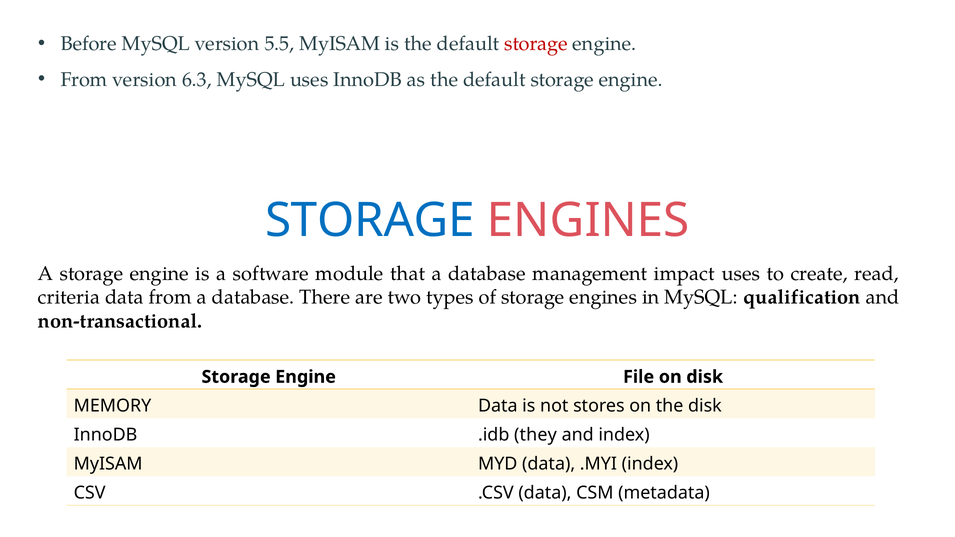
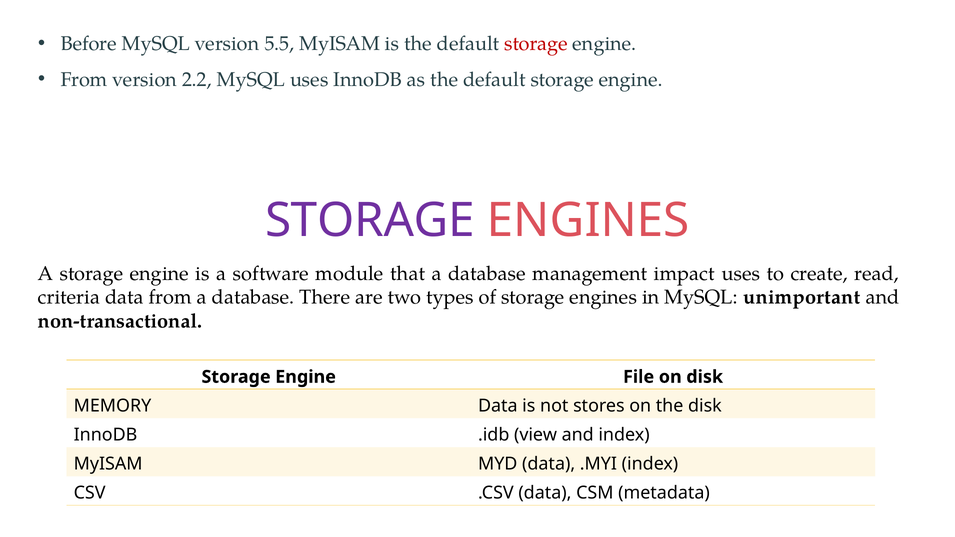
6.3: 6.3 -> 2.2
STORAGE at (370, 221) colour: blue -> purple
qualification: qualification -> unimportant
they: they -> view
